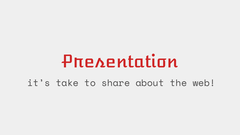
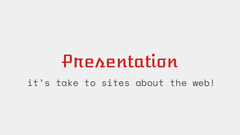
share: share -> sites
